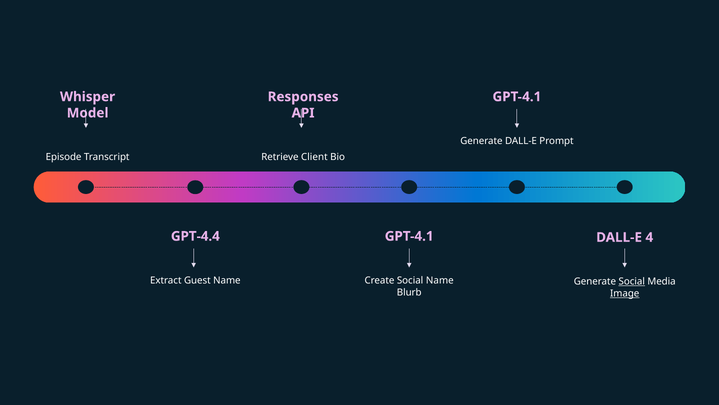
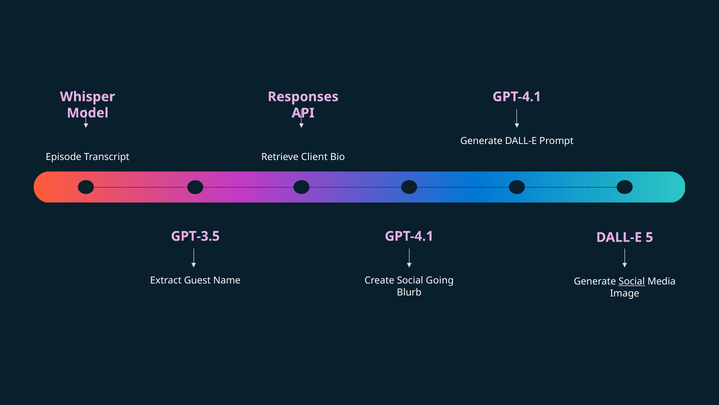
GPT-4.4: GPT-4.4 -> GPT-3.5
4: 4 -> 5
Social Name: Name -> Going
Image underline: present -> none
